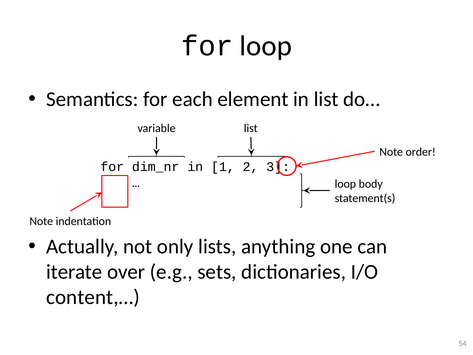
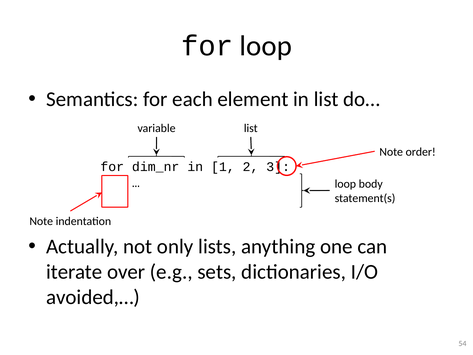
content,…: content,… -> avoided,…
